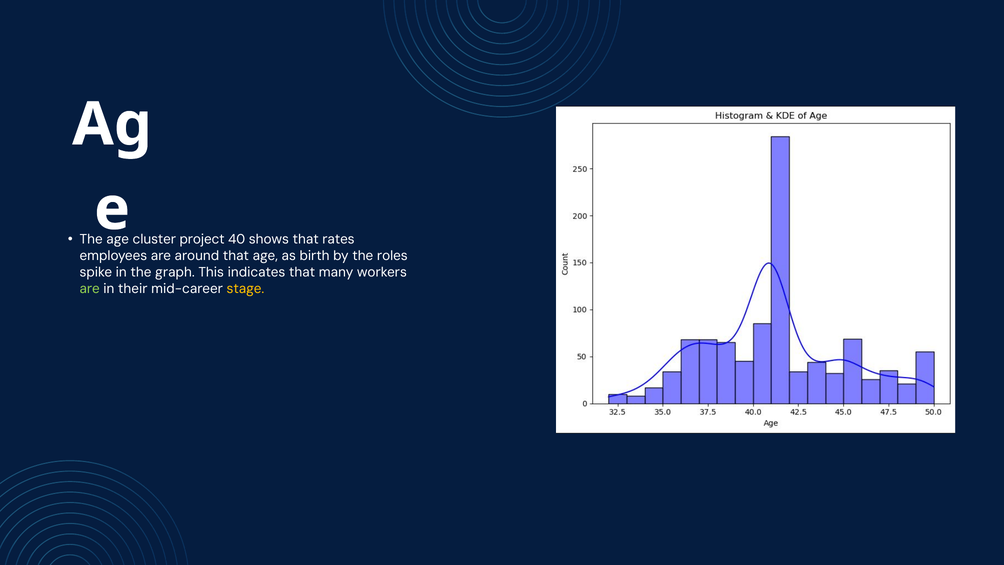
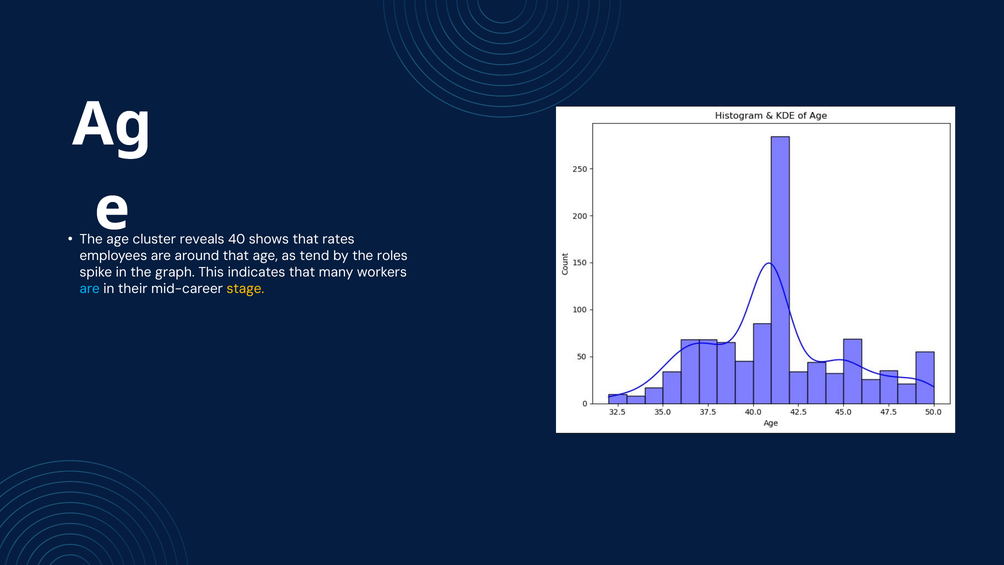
project: project -> reveals
birth: birth -> tend
are at (90, 288) colour: light green -> light blue
